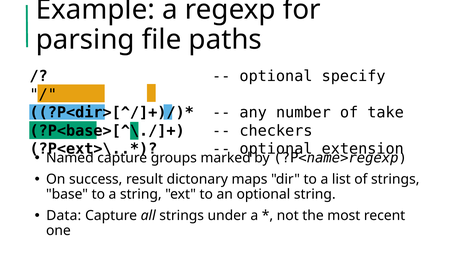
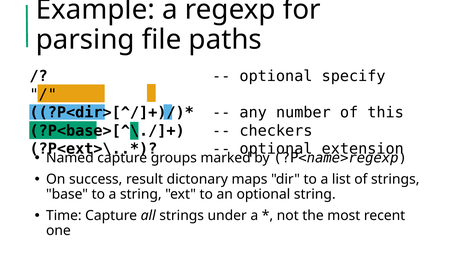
take: take -> this
Data: Data -> Time
